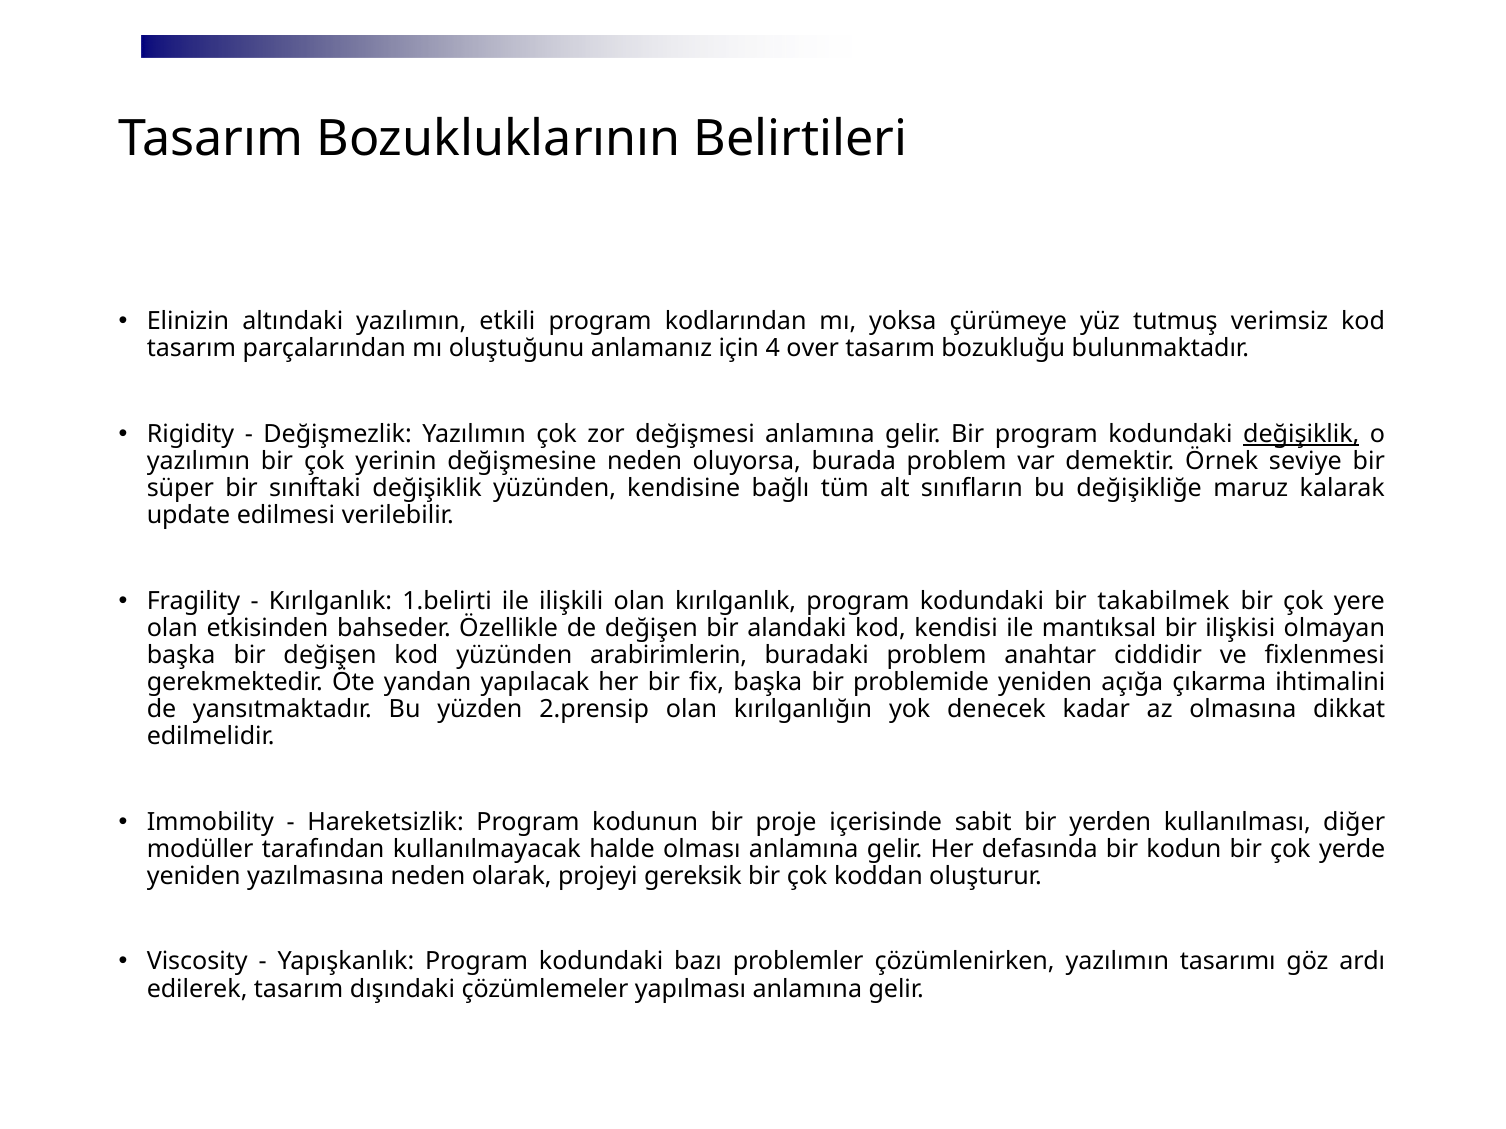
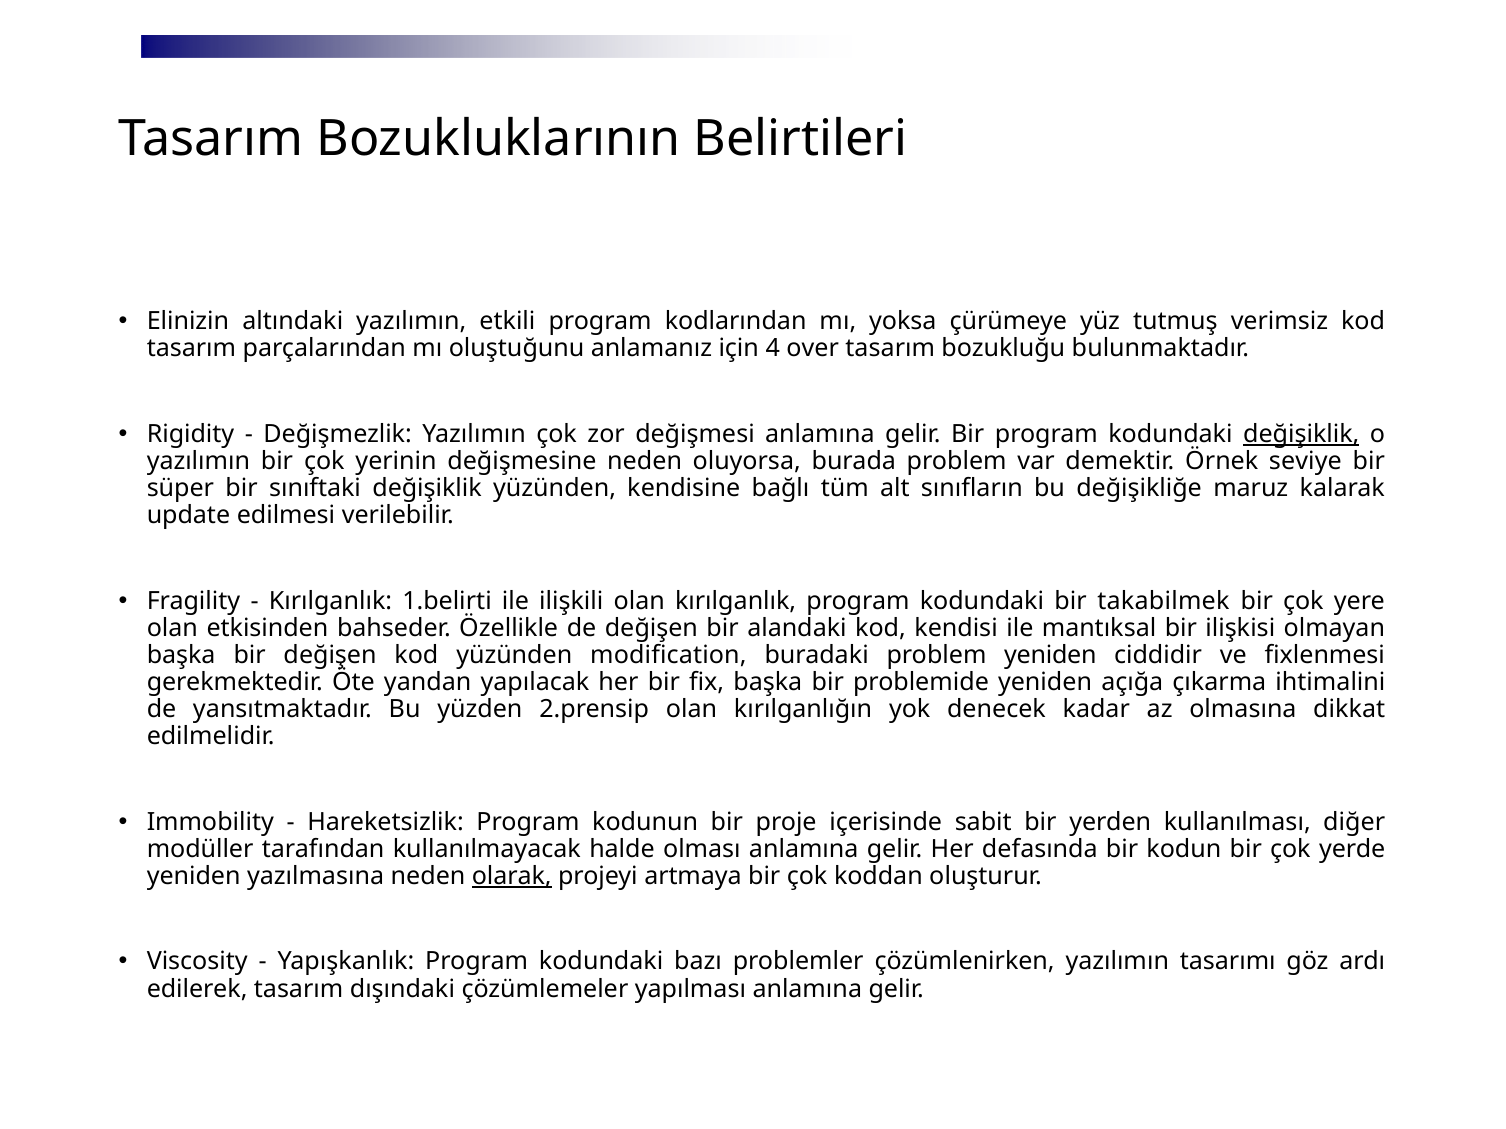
arabirimlerin: arabirimlerin -> modification
problem anahtar: anahtar -> yeniden
olarak underline: none -> present
gereksik: gereksik -> artmaya
